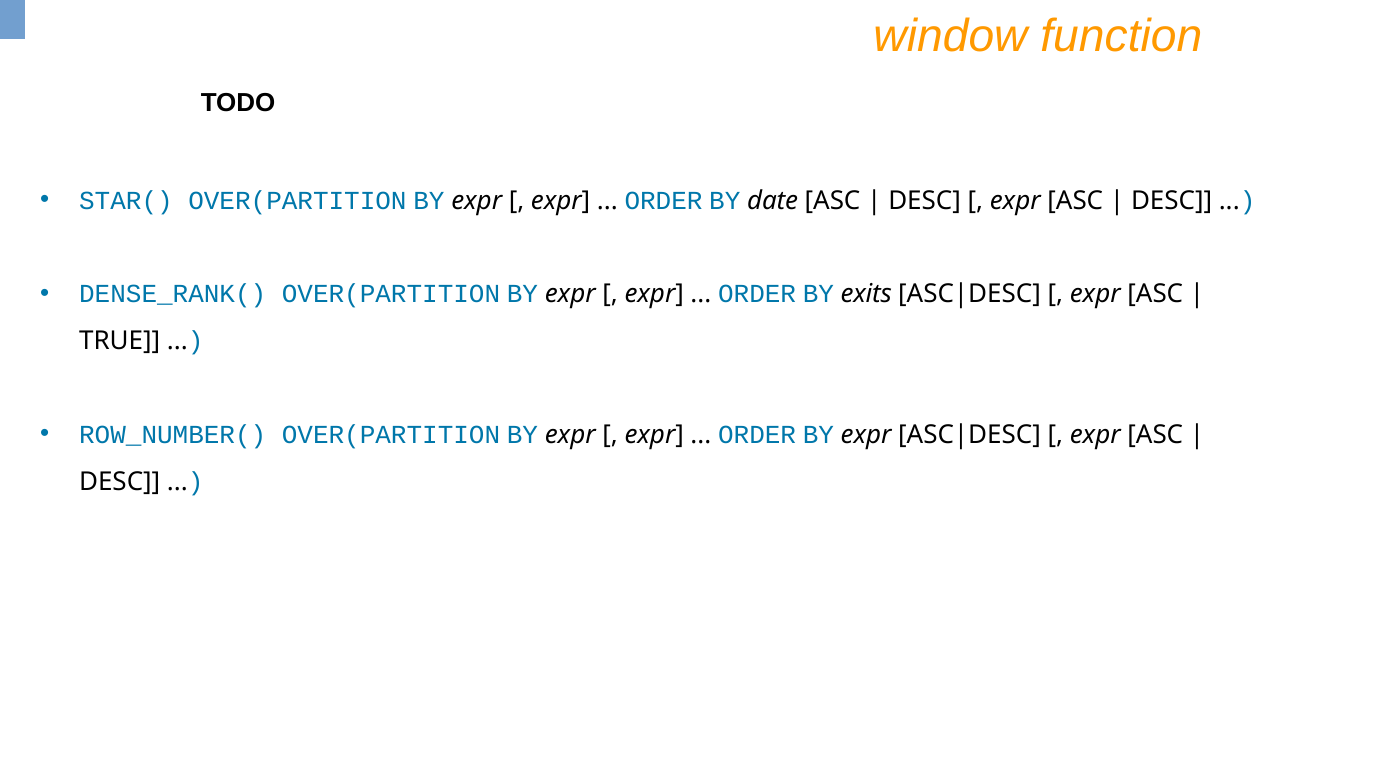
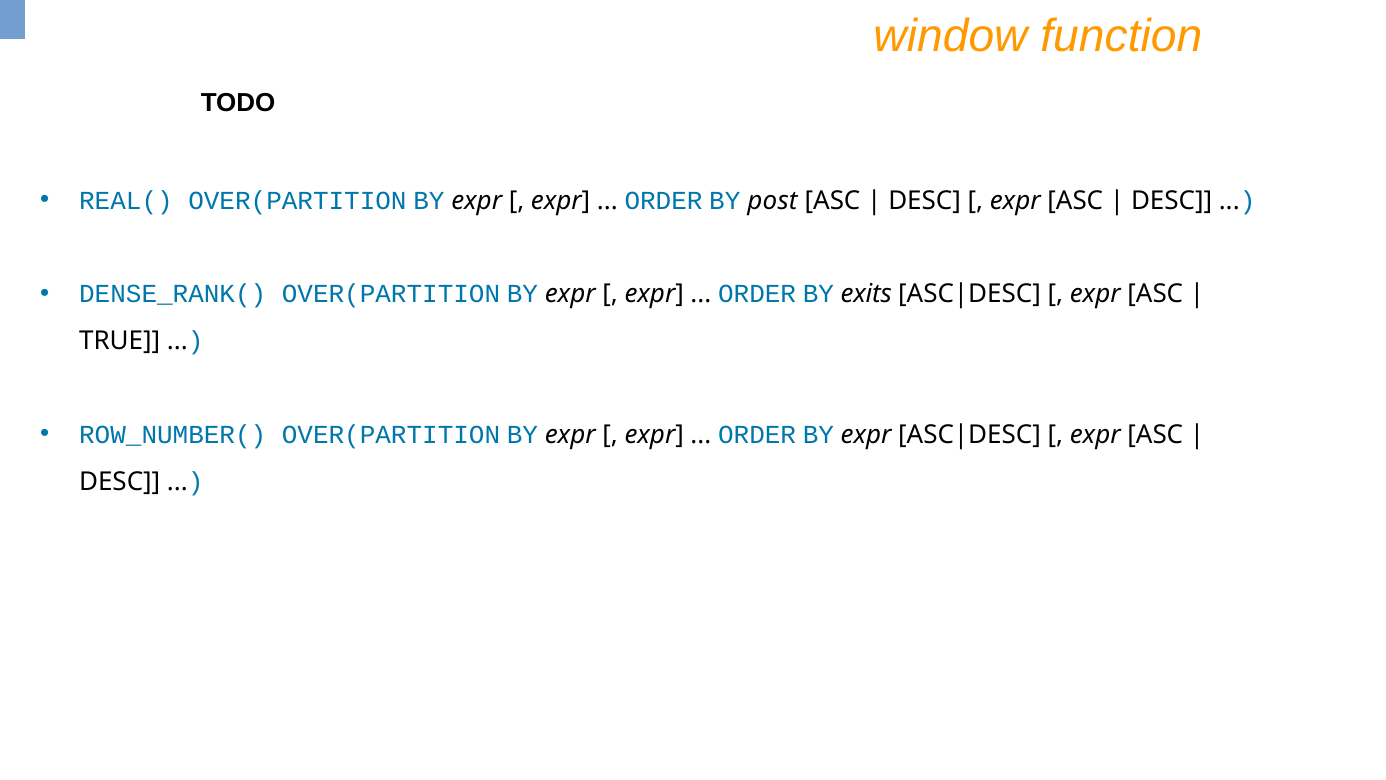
STAR(: STAR( -> REAL(
date: date -> post
